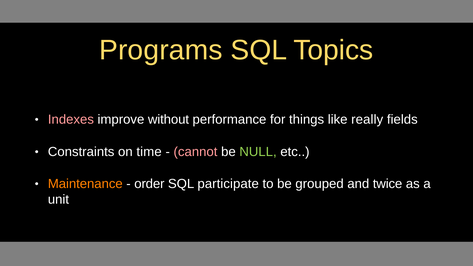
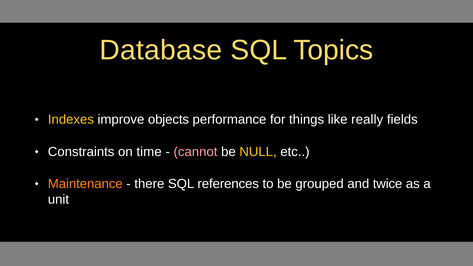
Programs: Programs -> Database
Indexes colour: pink -> yellow
without: without -> objects
NULL colour: light green -> yellow
order: order -> there
participate: participate -> references
